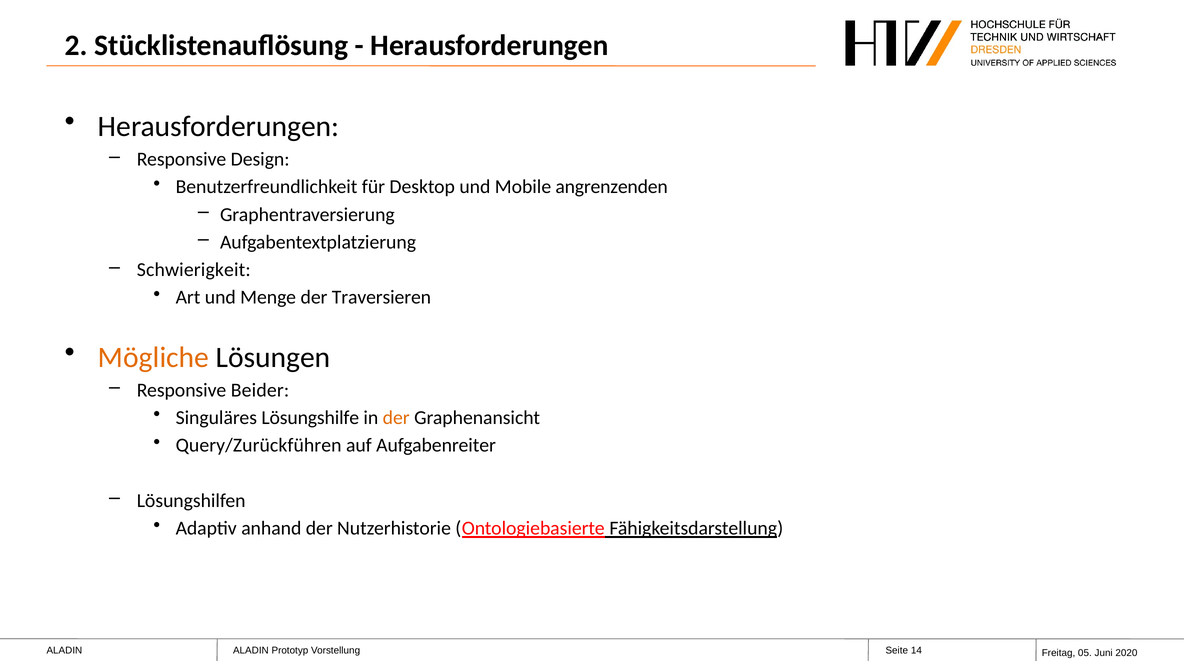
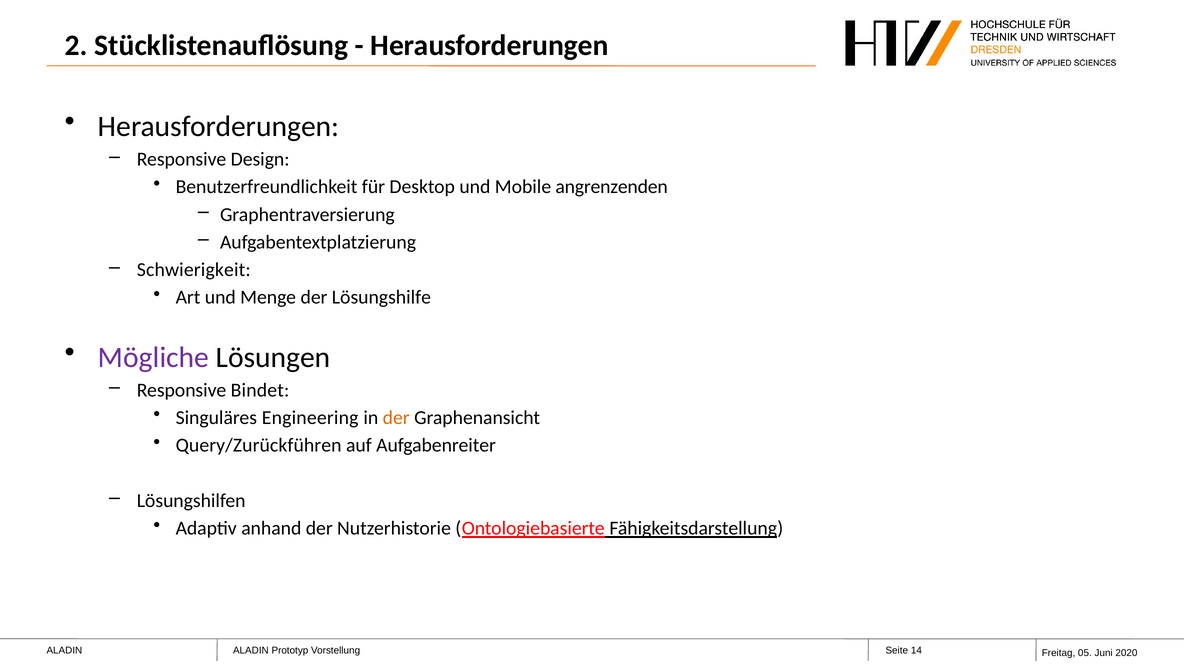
Traversieren: Traversieren -> Lösungshilfe
Mögliche colour: orange -> purple
Beider: Beider -> Bindet
Lösungshilfe: Lösungshilfe -> Engineering
